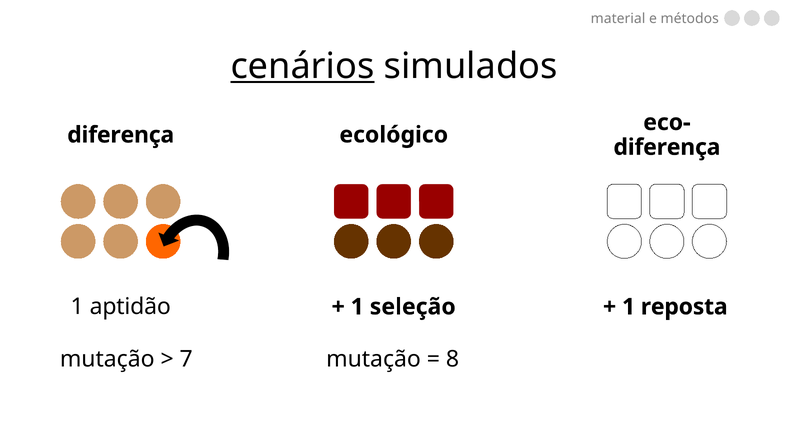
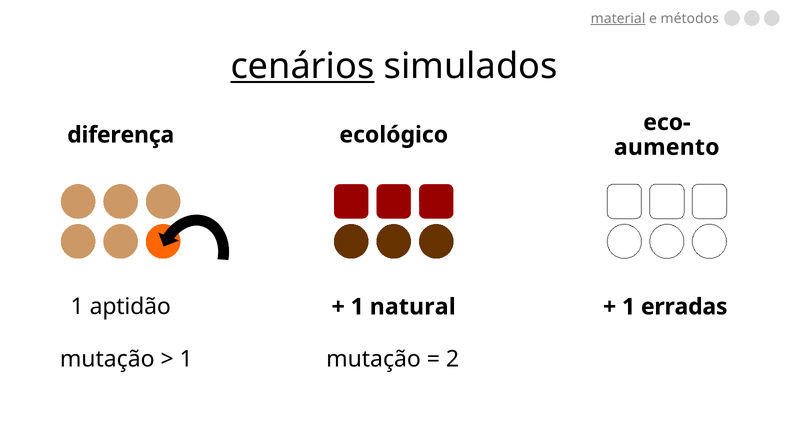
material underline: none -> present
diferença at (667, 147): diferença -> aumento
seleção: seleção -> natural
reposta: reposta -> erradas
7 at (186, 359): 7 -> 1
8: 8 -> 2
